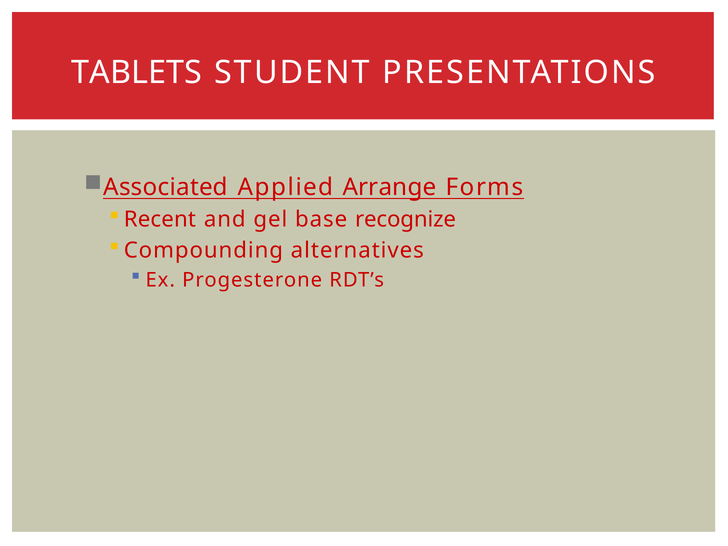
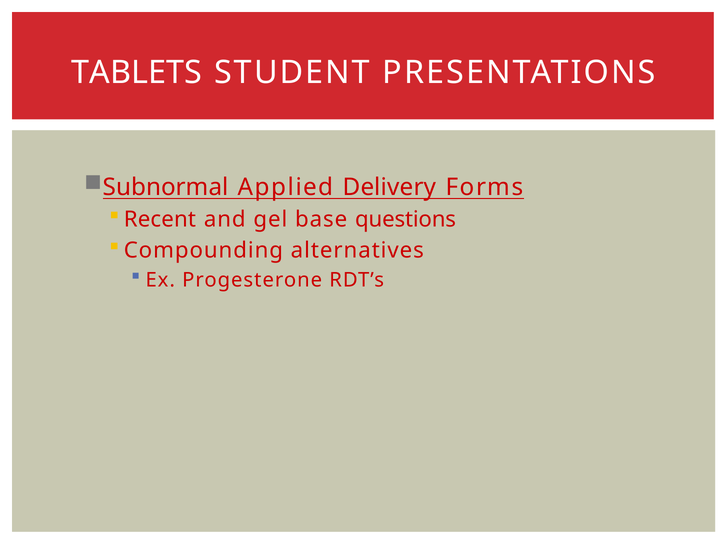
Associated: Associated -> Subnormal
Arrange: Arrange -> Delivery
recognize: recognize -> questions
